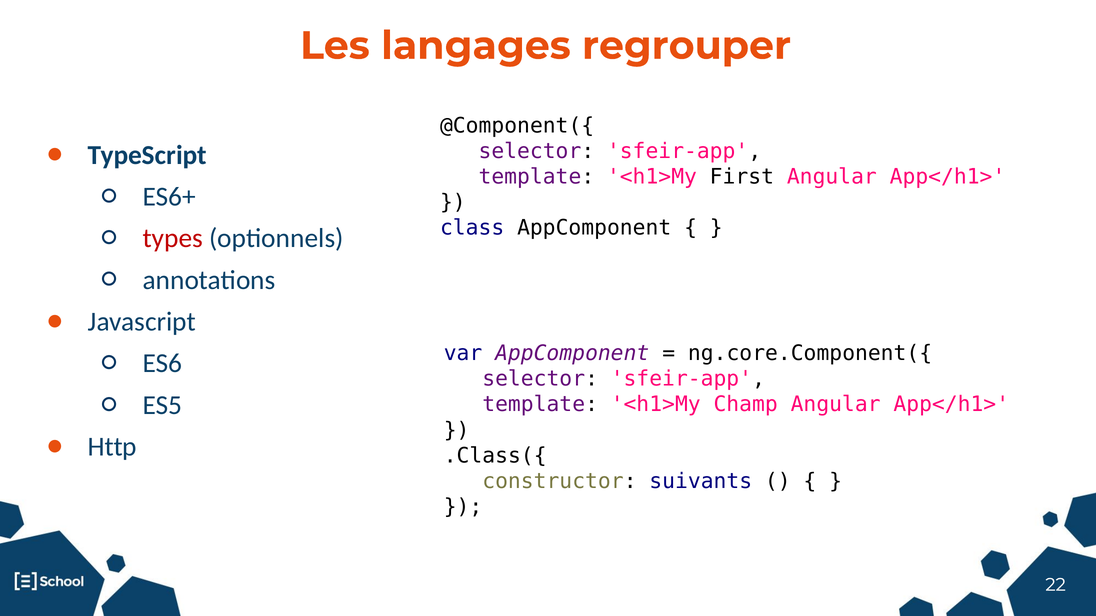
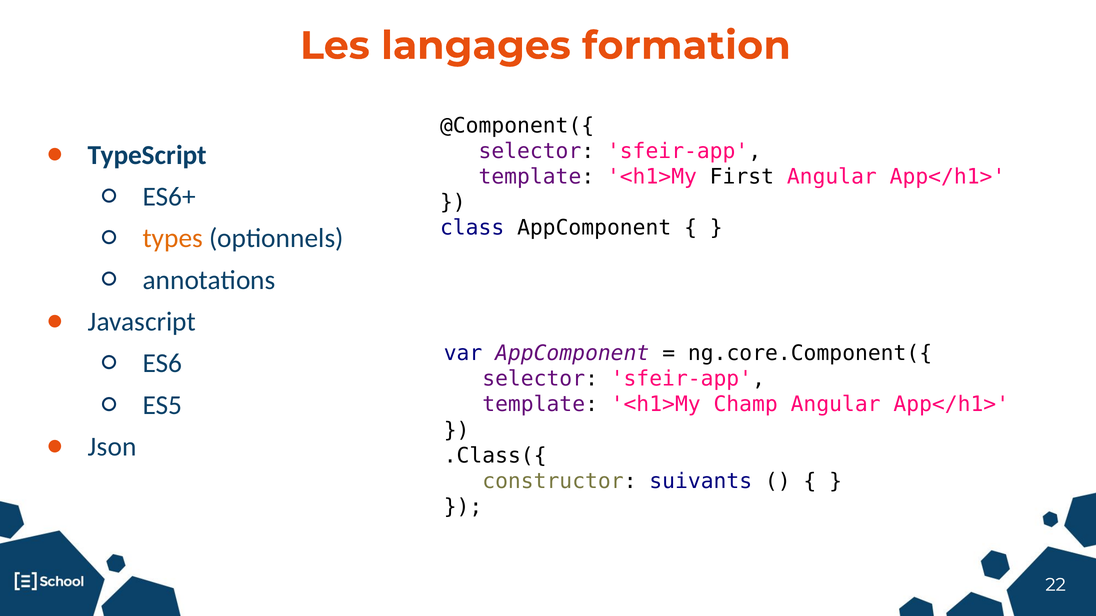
regrouper: regrouper -> formation
types colour: red -> orange
Http: Http -> Json
